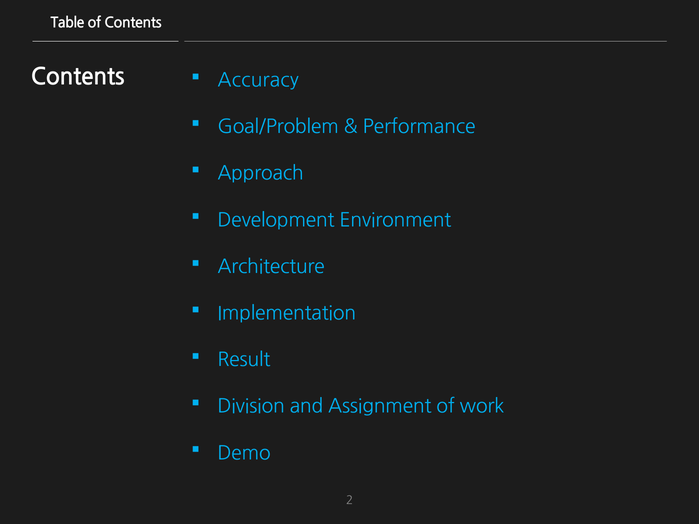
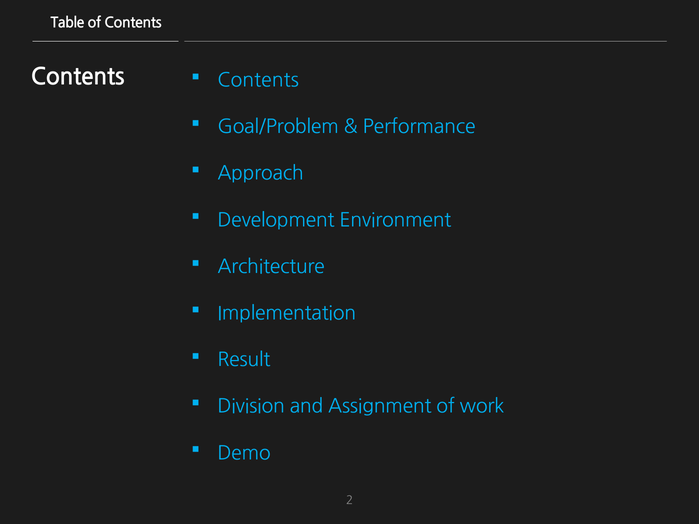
Accuracy at (258, 80): Accuracy -> Contents
